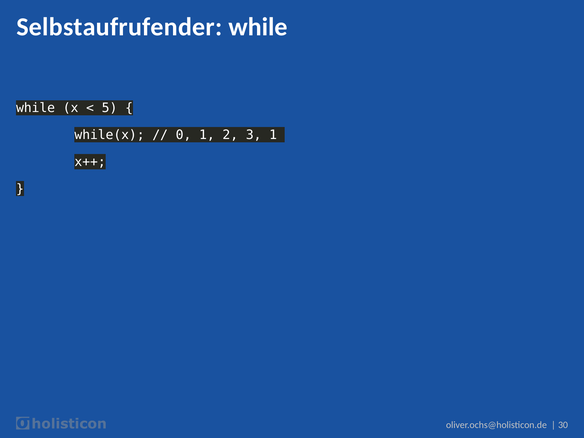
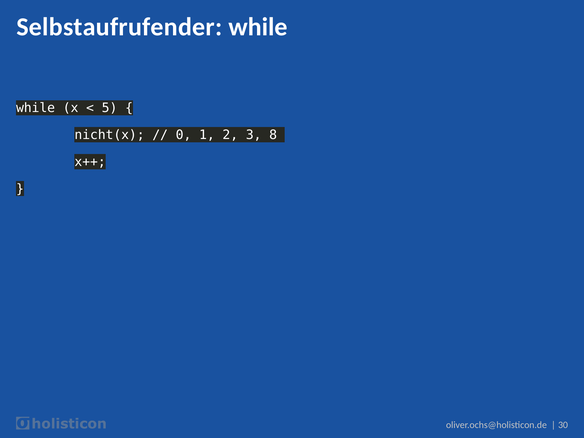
while(x: while(x -> nicht(x
3 1: 1 -> 8
